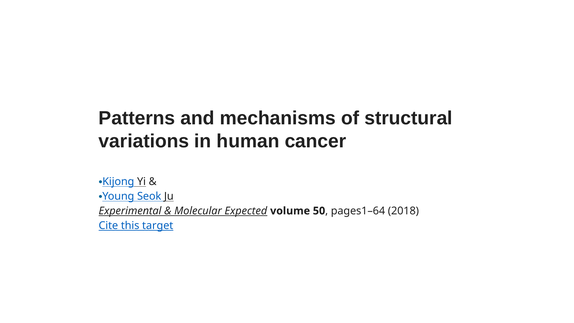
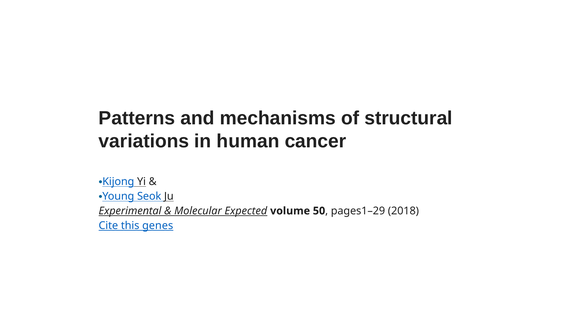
pages1–64: pages1–64 -> pages1–29
target: target -> genes
